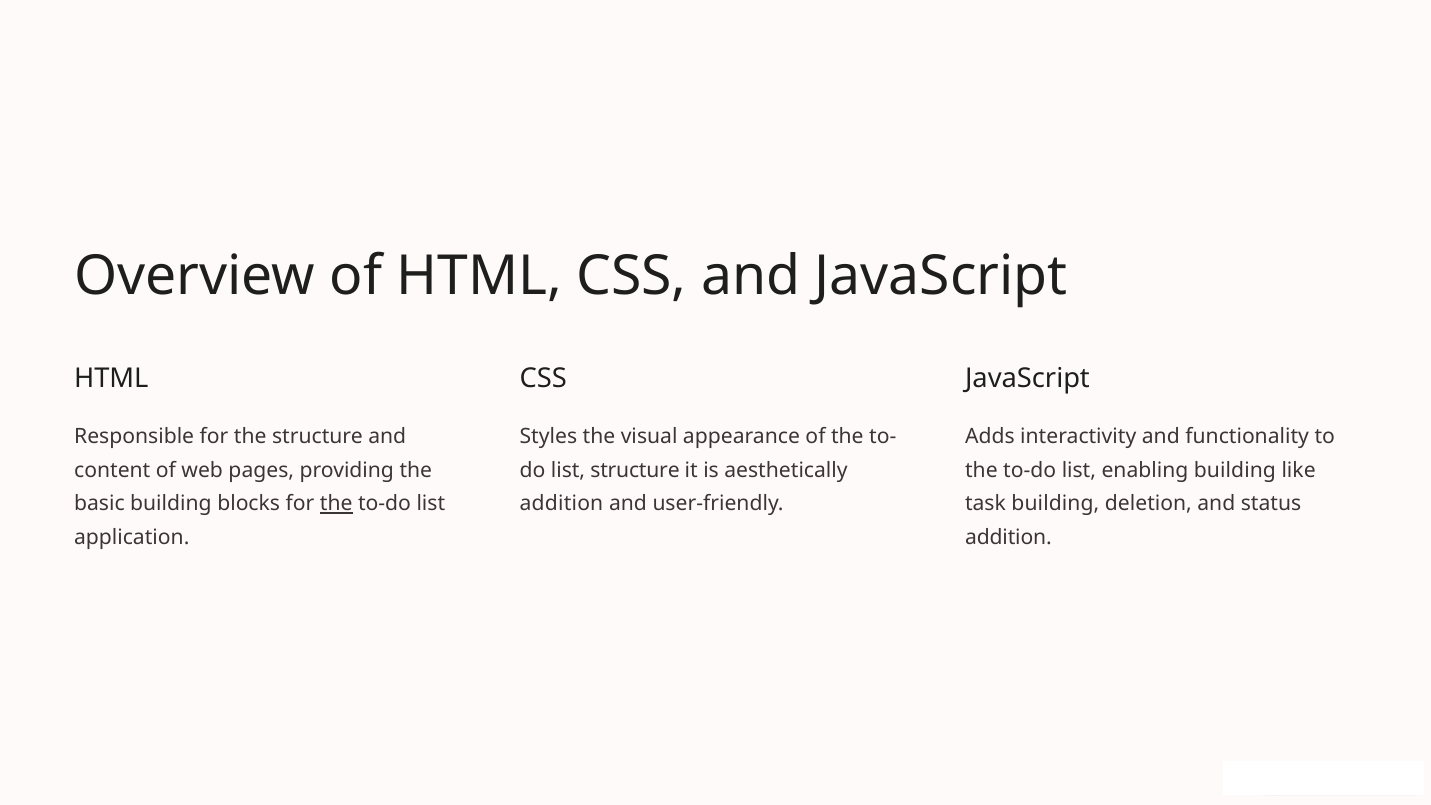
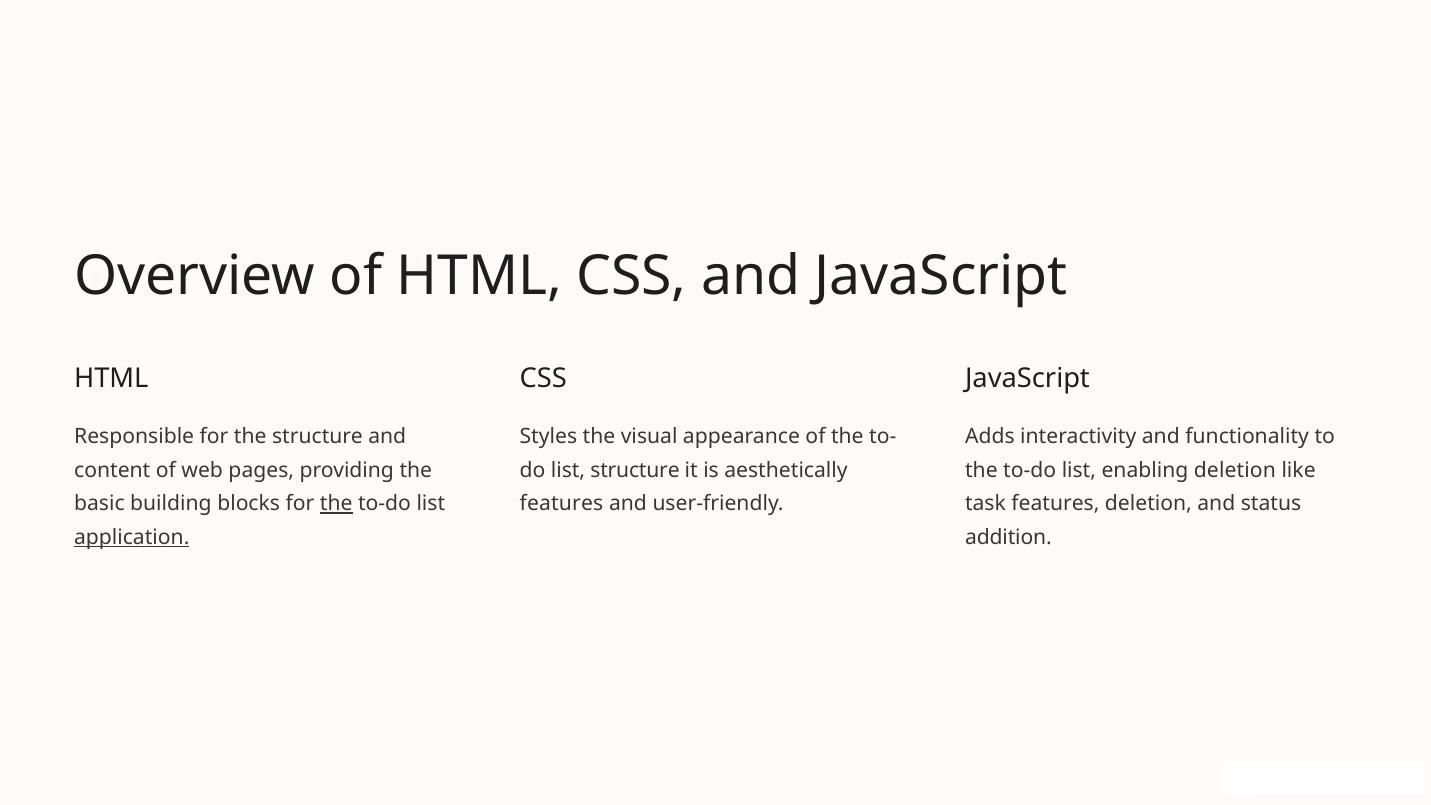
enabling building: building -> deletion
addition at (561, 504): addition -> features
task building: building -> features
application underline: none -> present
